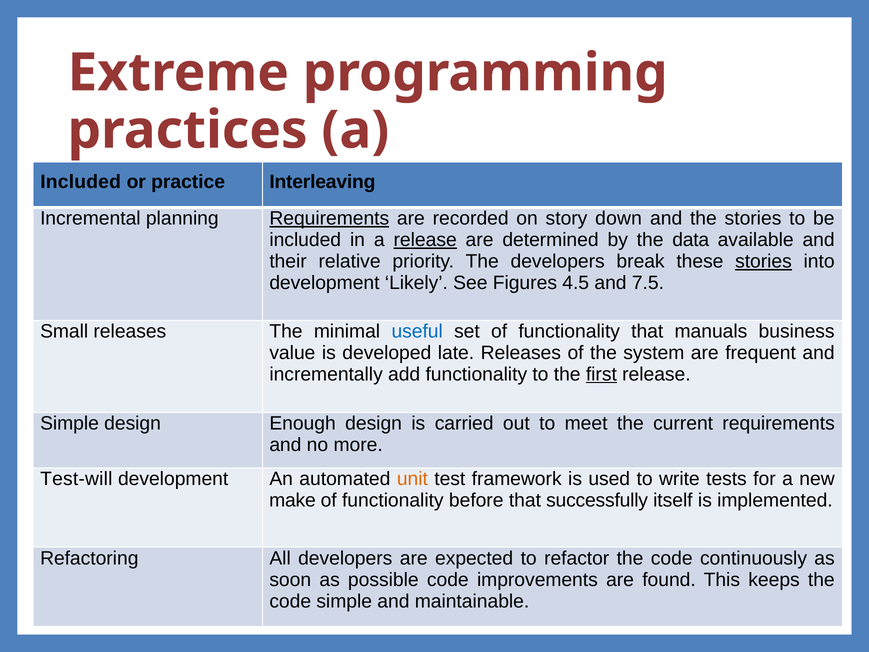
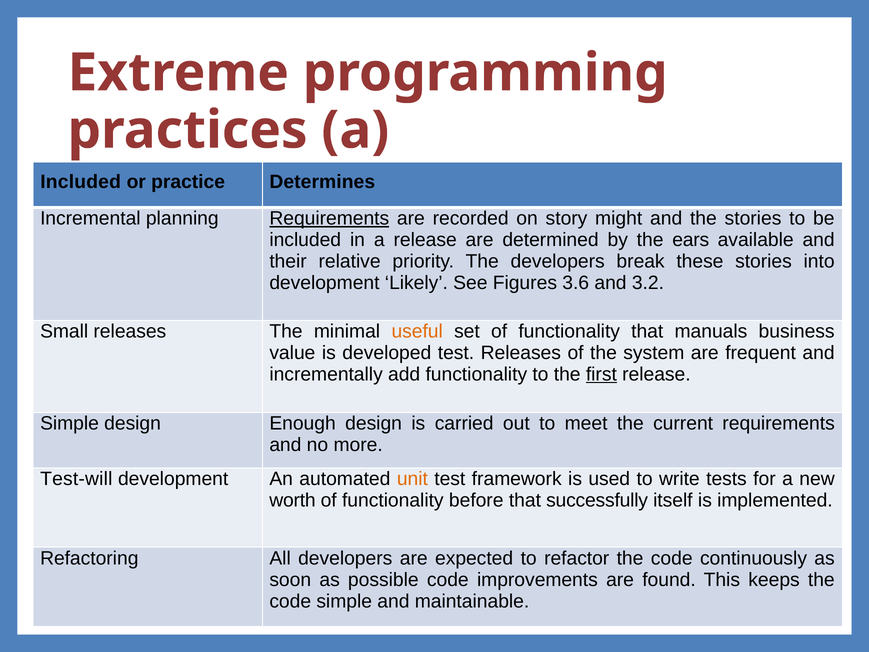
Interleaving: Interleaving -> Determines
down: down -> might
release at (425, 240) underline: present -> none
data: data -> ears
stories at (764, 261) underline: present -> none
4.5: 4.5 -> 3.6
7.5: 7.5 -> 3.2
useful colour: blue -> orange
developed late: late -> test
make: make -> worth
